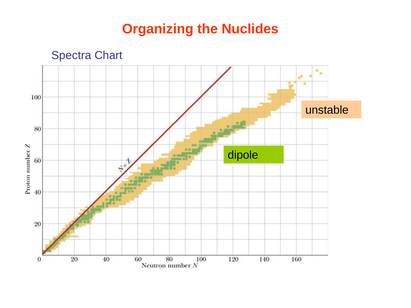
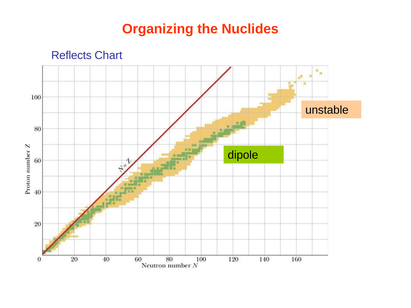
Spectra: Spectra -> Reflects
